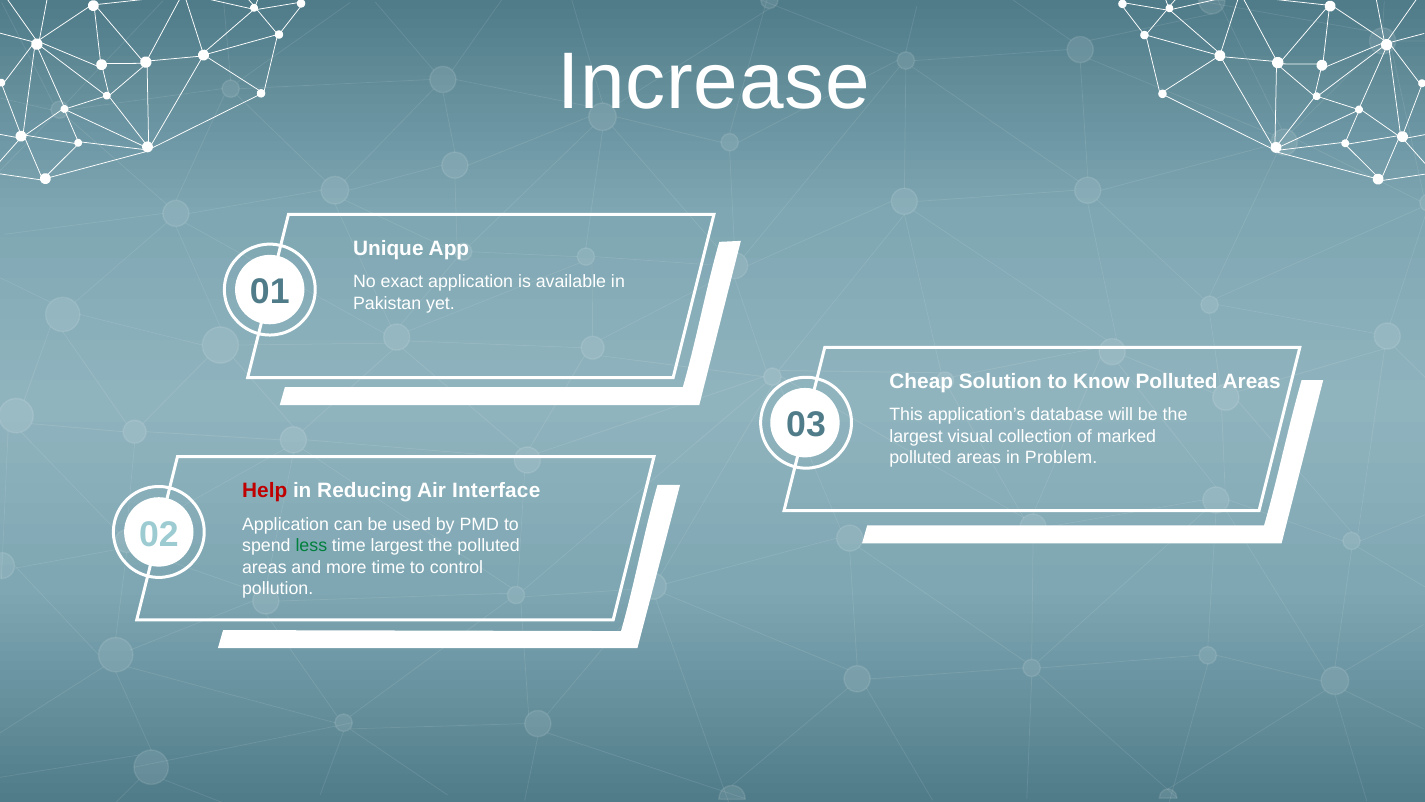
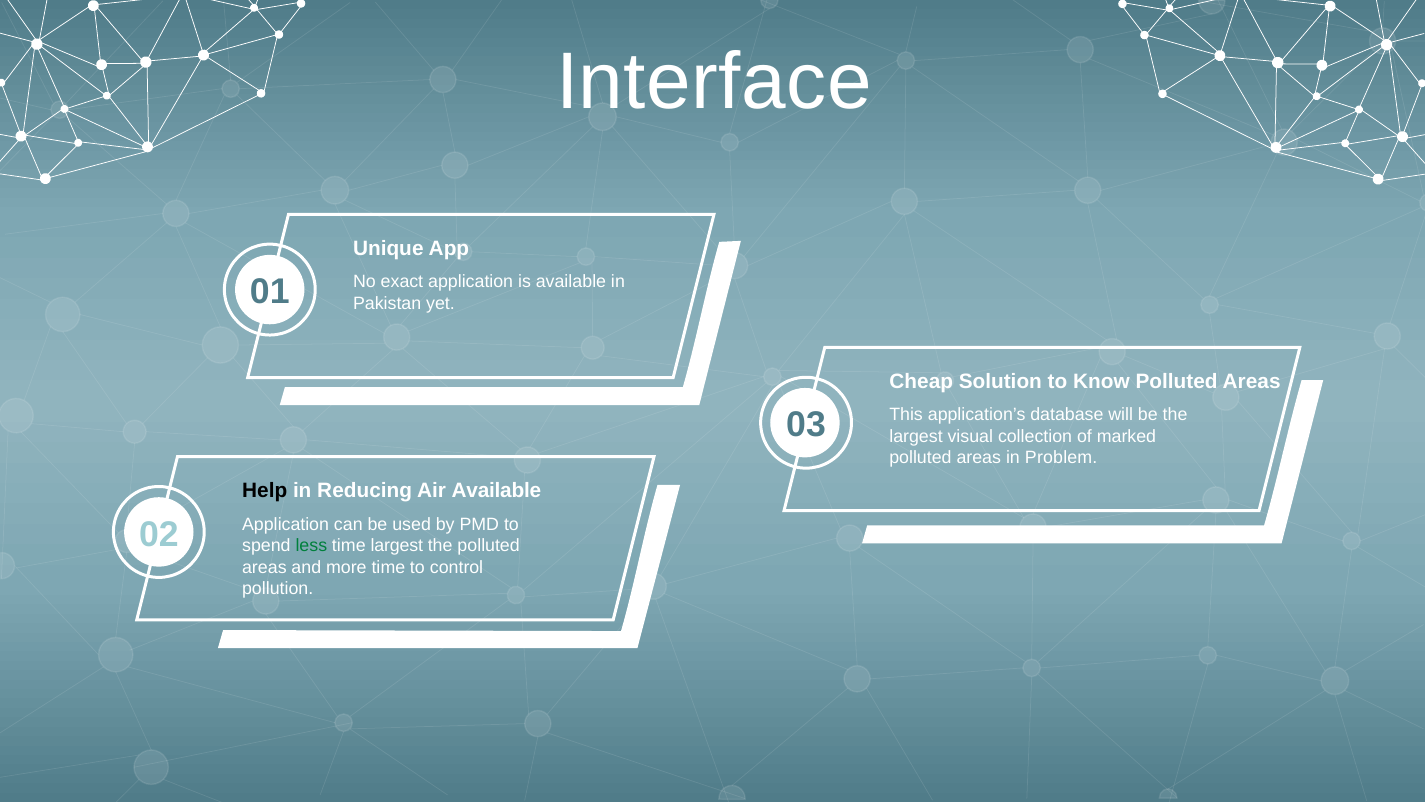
Increase: Increase -> Interface
Help colour: red -> black
Air Interface: Interface -> Available
